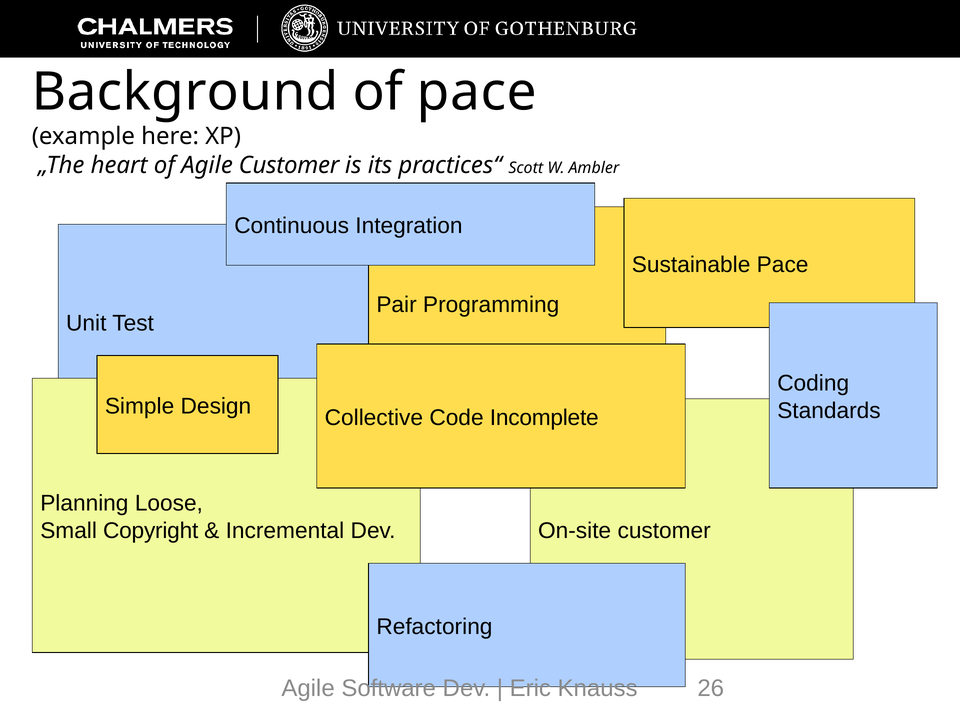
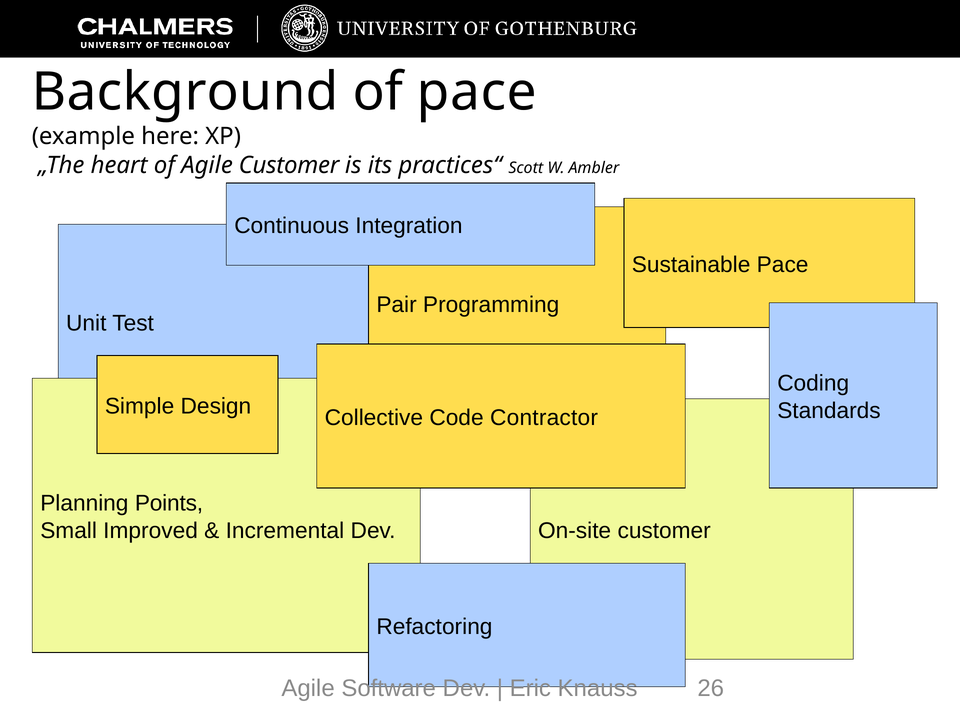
Incomplete: Incomplete -> Contractor
Loose: Loose -> Points
Copyright: Copyright -> Improved
